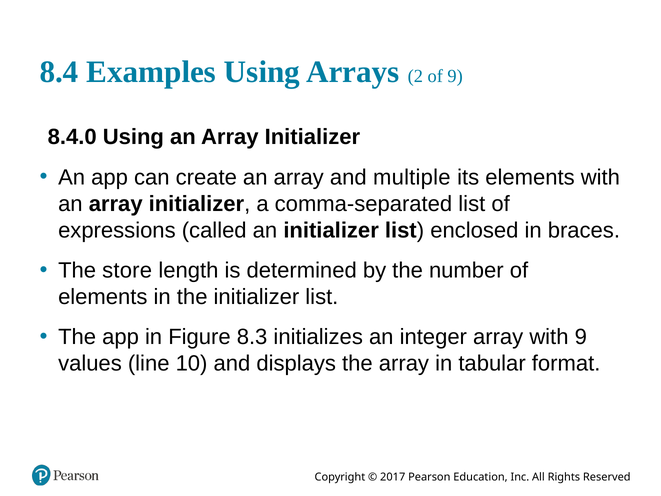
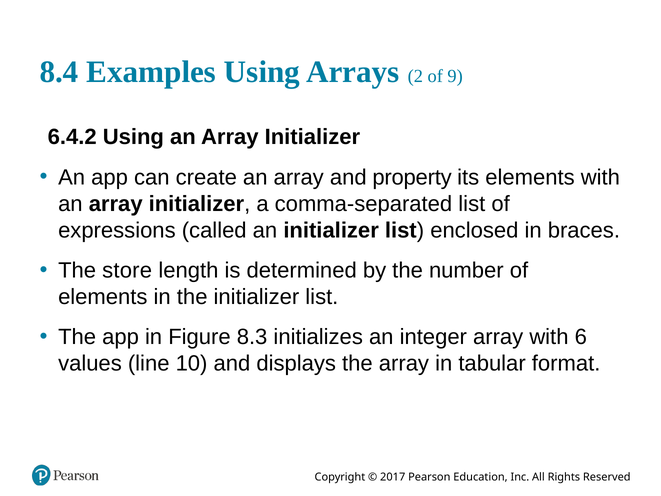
8.4.0: 8.4.0 -> 6.4.2
multiple: multiple -> property
with 9: 9 -> 6
